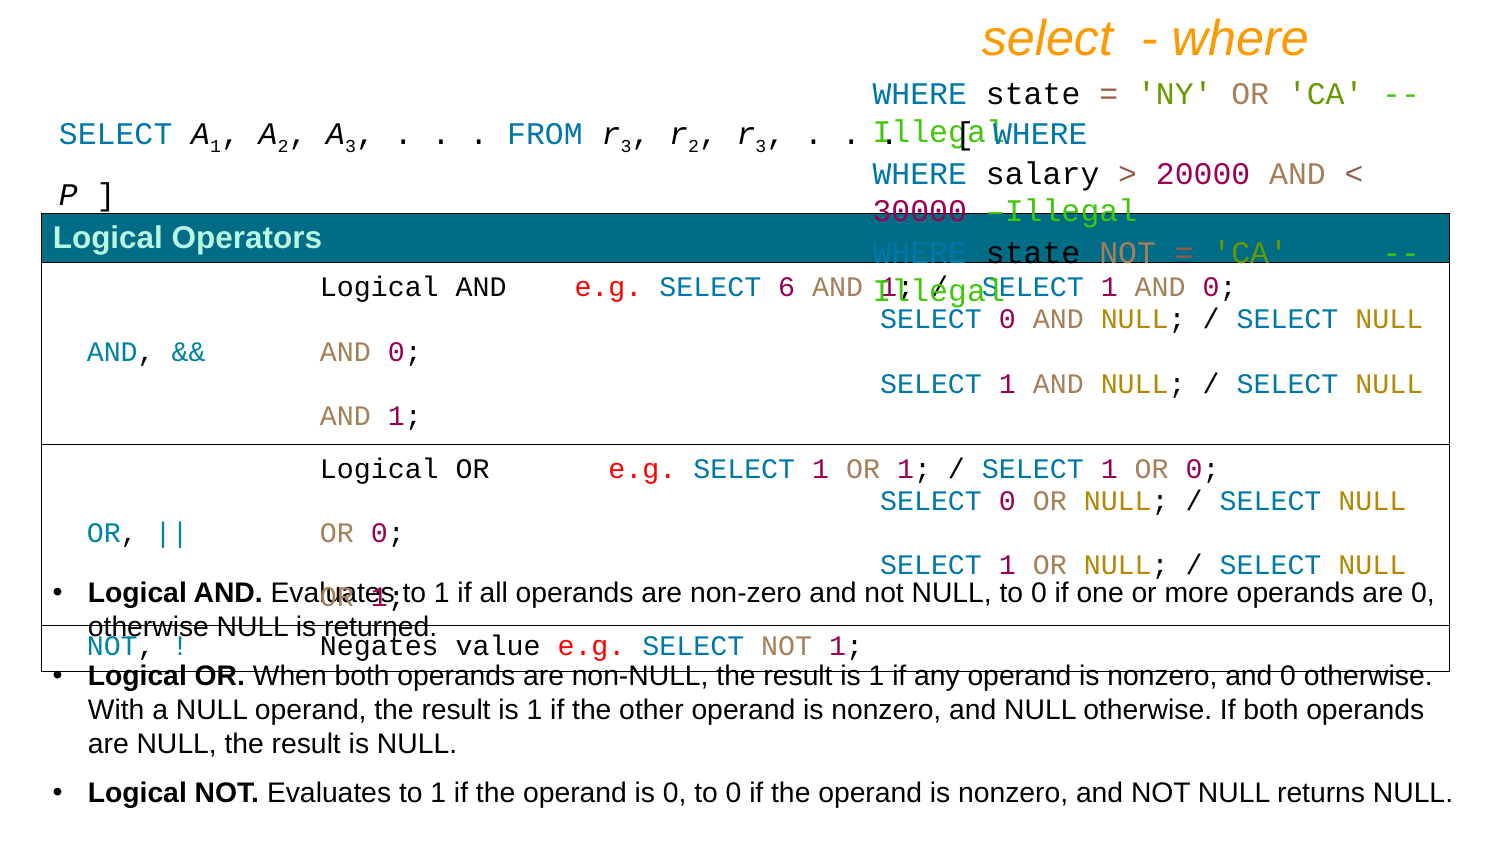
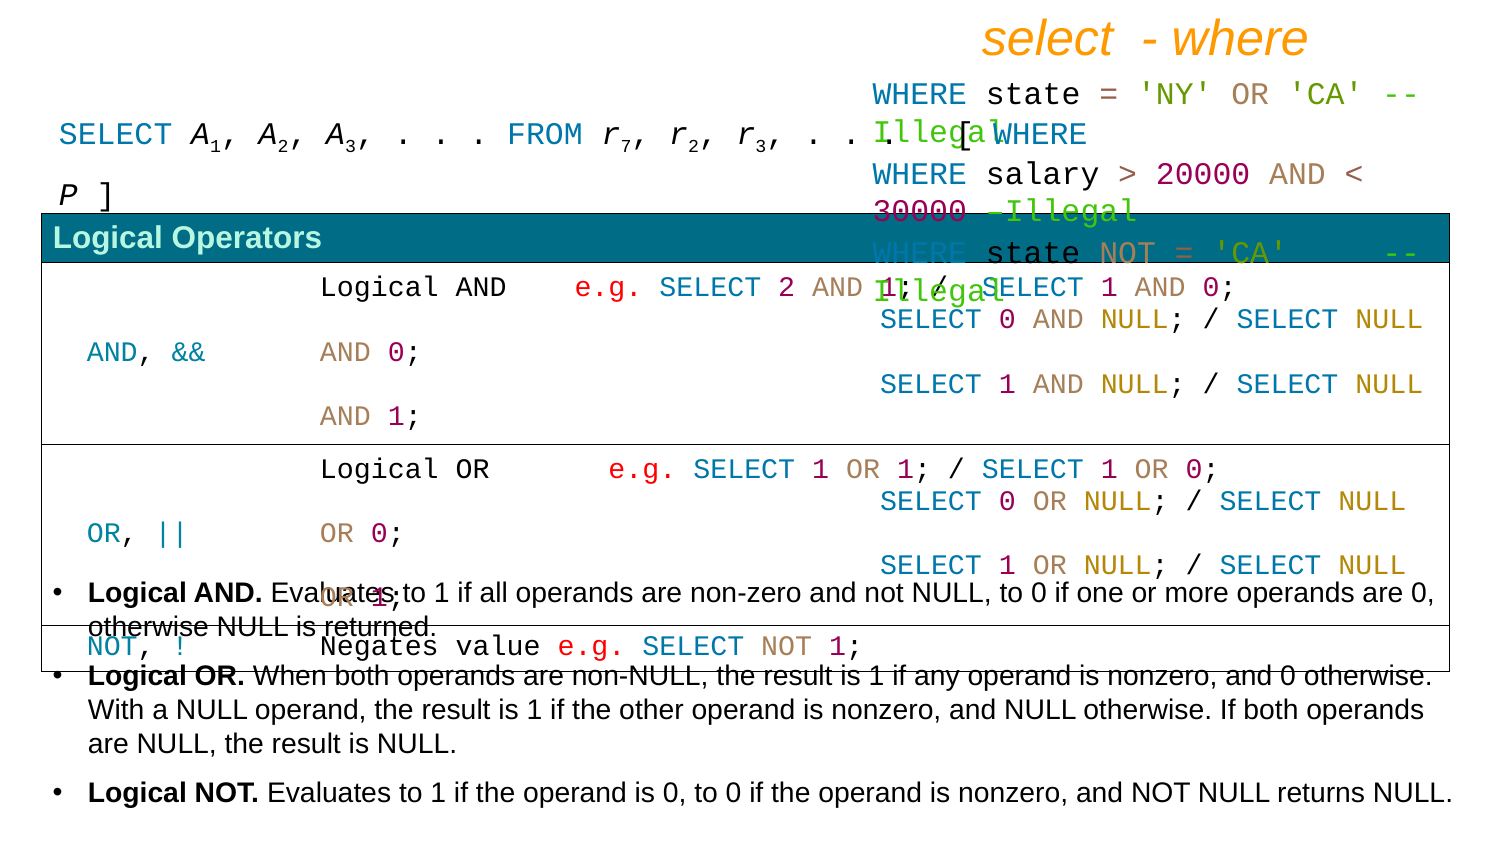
3 at (626, 146): 3 -> 7
SELECT 6: 6 -> 2
